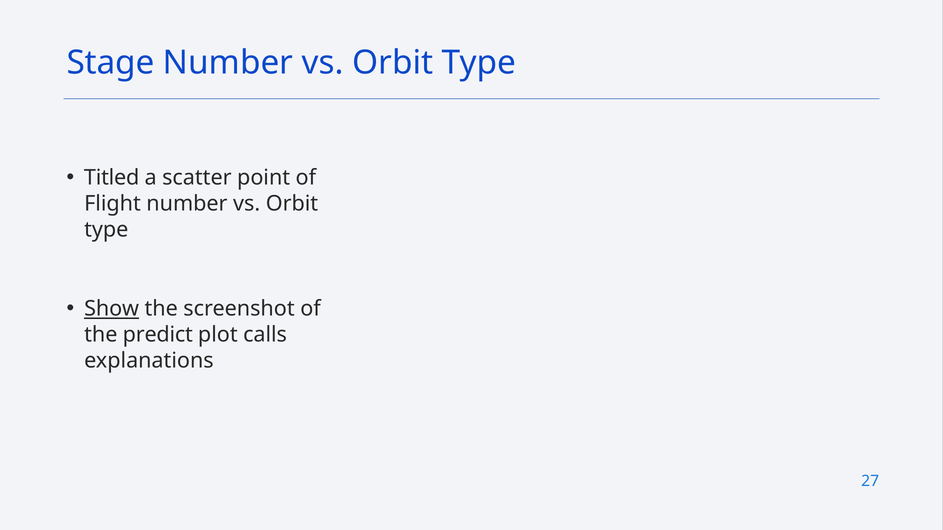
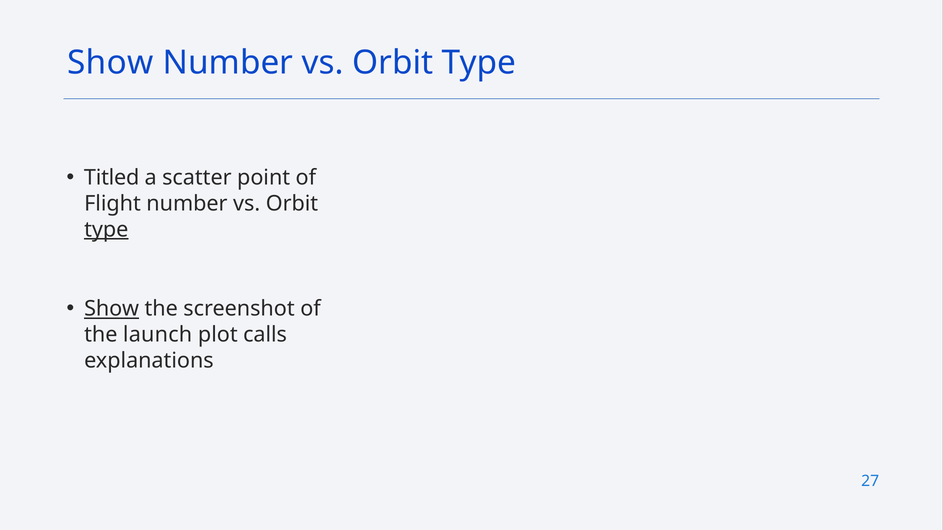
Stage at (110, 63): Stage -> Show
type at (106, 230) underline: none -> present
predict: predict -> launch
